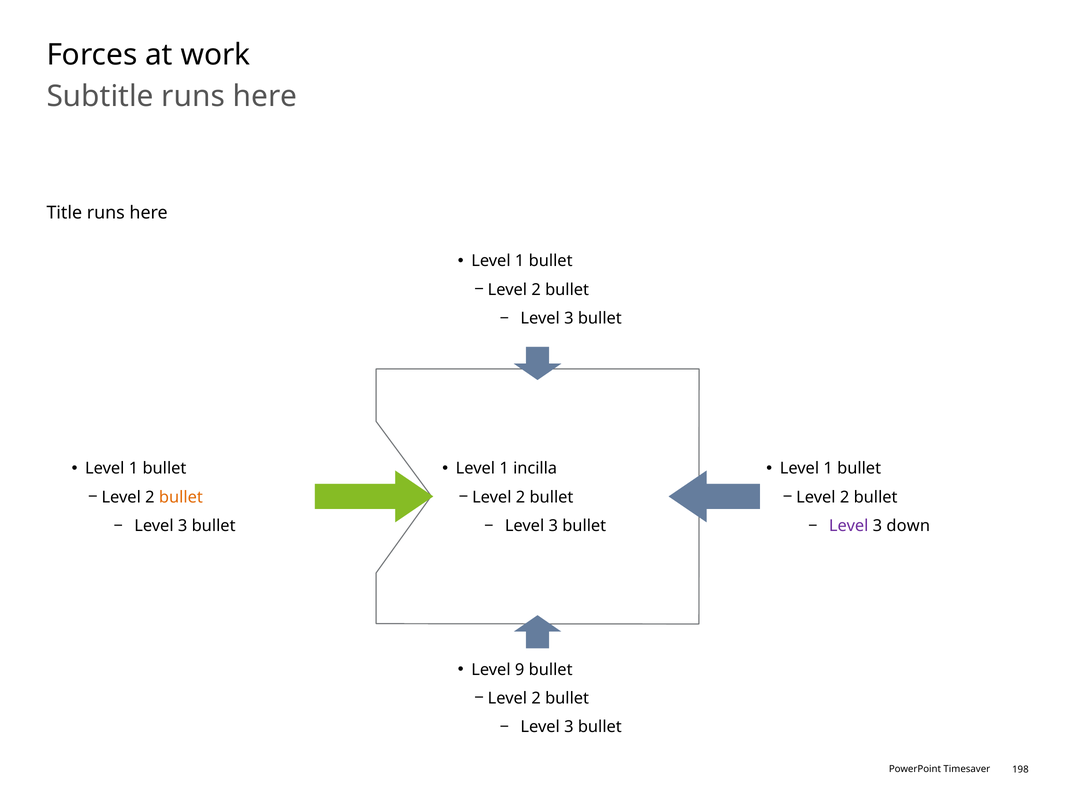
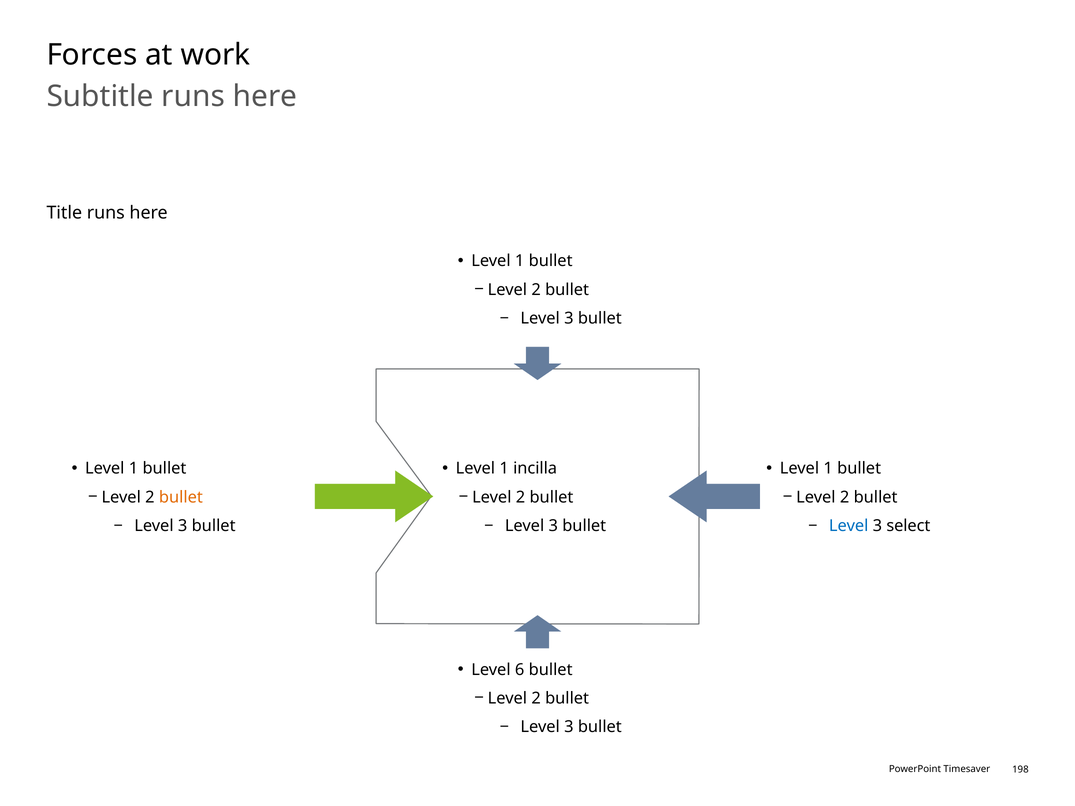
Level at (849, 526) colour: purple -> blue
down: down -> select
9: 9 -> 6
